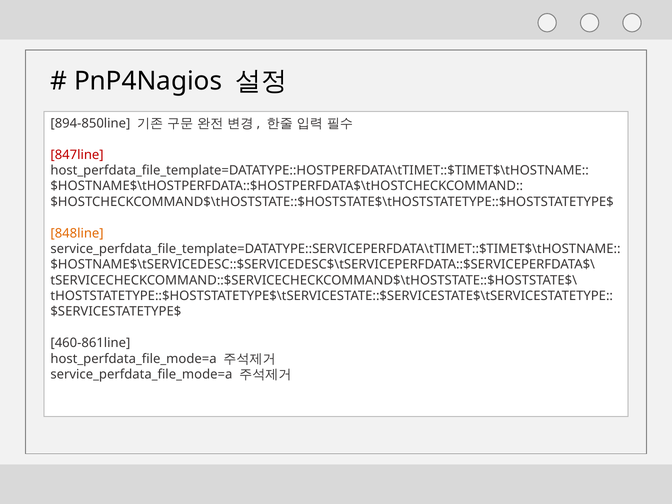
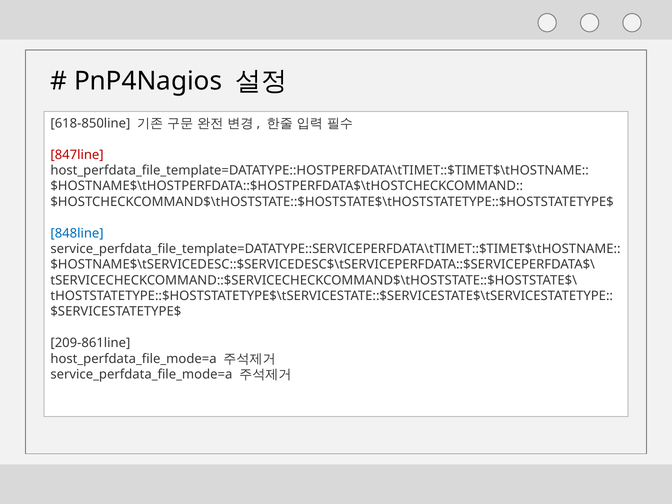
894-850line: 894-850line -> 618-850line
848line colour: orange -> blue
460-861line: 460-861line -> 209-861line
